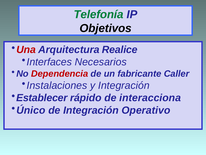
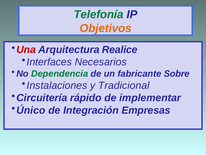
Objetivos colour: black -> orange
Dependencia colour: red -> green
Caller: Caller -> Sobre
y Integración: Integración -> Tradicional
Establecer: Establecer -> Circuitería
interacciona: interacciona -> implementar
Operativo: Operativo -> Empresas
